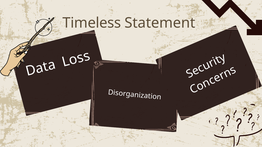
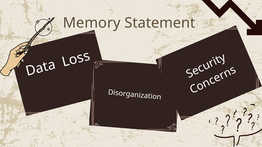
Timeless: Timeless -> Memory
